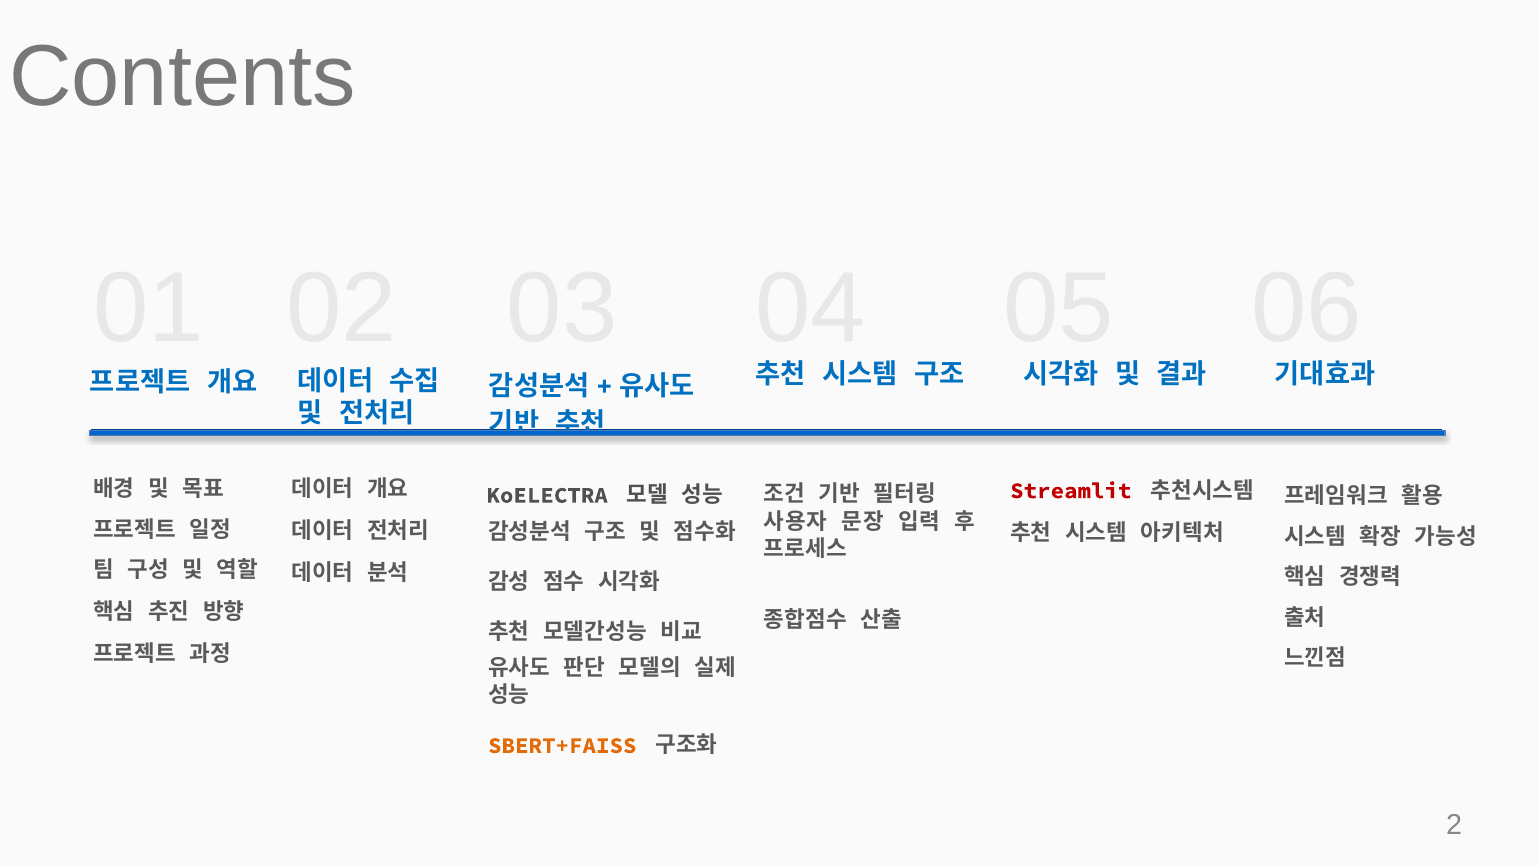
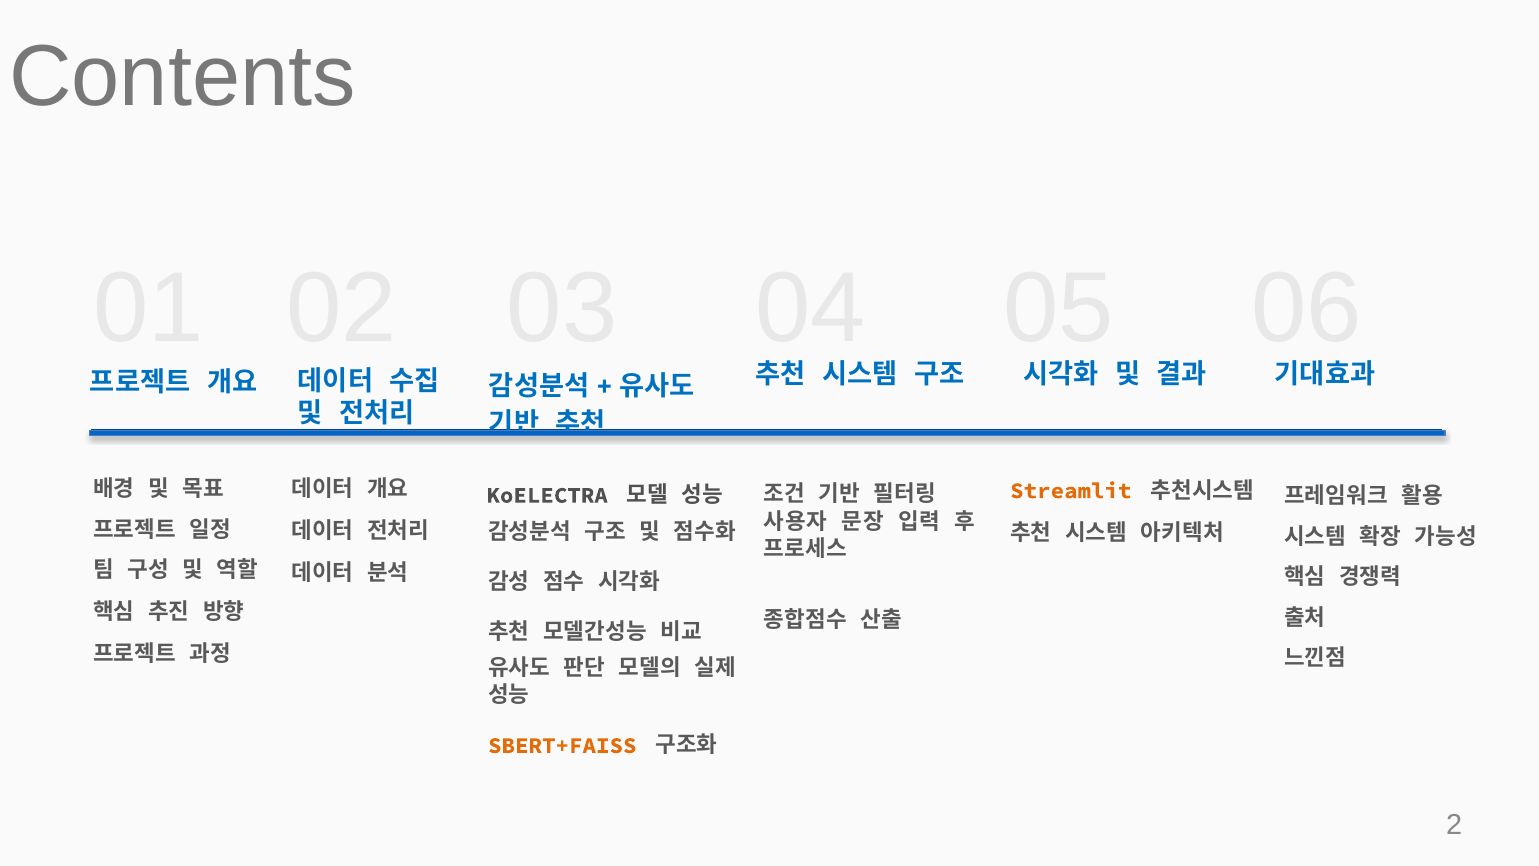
Streamlit colour: red -> orange
